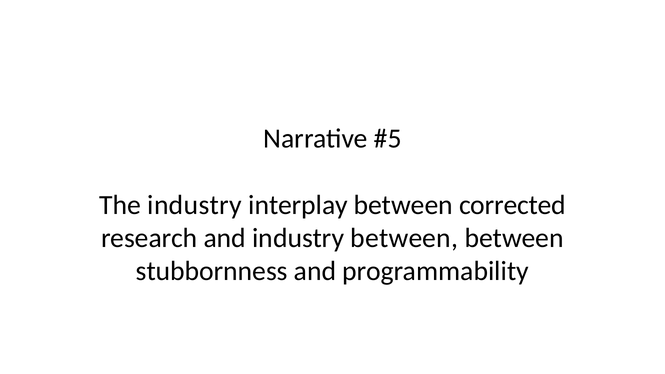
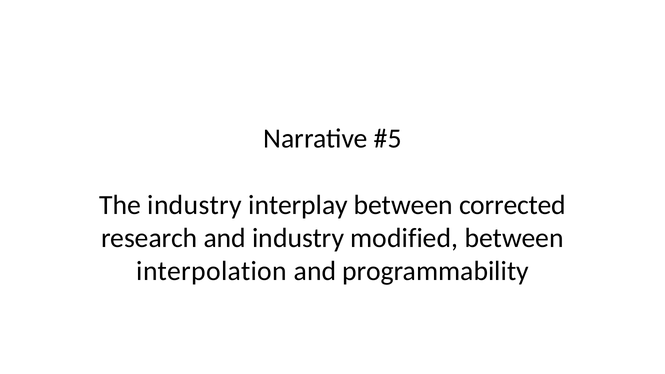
industry between: between -> modified
stubbornness: stubbornness -> interpolation
